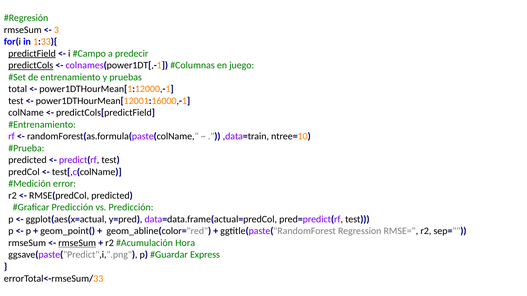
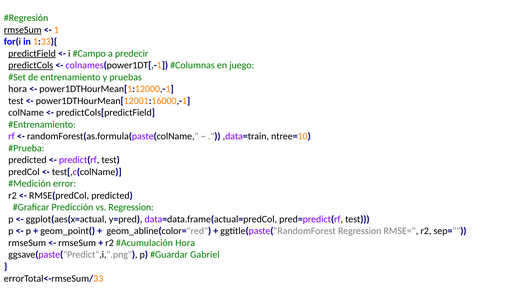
rmseSum at (23, 30) underline: none -> present
3: 3 -> 1
total at (18, 89): total -> hora
vs Predicción: Predicción -> Regression
rmseSum at (77, 243) underline: present -> none
Express: Express -> Gabriel
